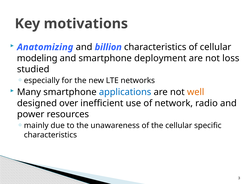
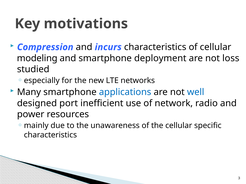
Anatomizing: Anatomizing -> Compression
billion: billion -> incurs
well colour: orange -> blue
over: over -> port
